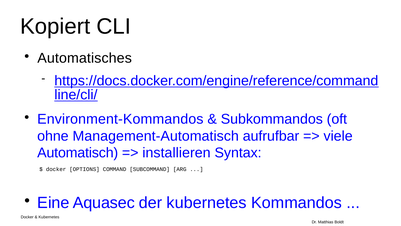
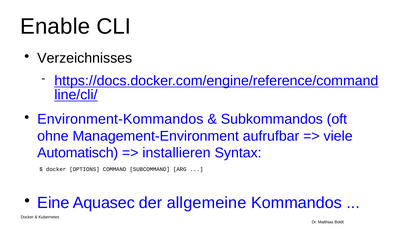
Kopiert: Kopiert -> Enable
Automatisches: Automatisches -> Verzeichnisses
Management-Automatisch: Management-Automatisch -> Management-Environment
der kubernetes: kubernetes -> allgemeine
